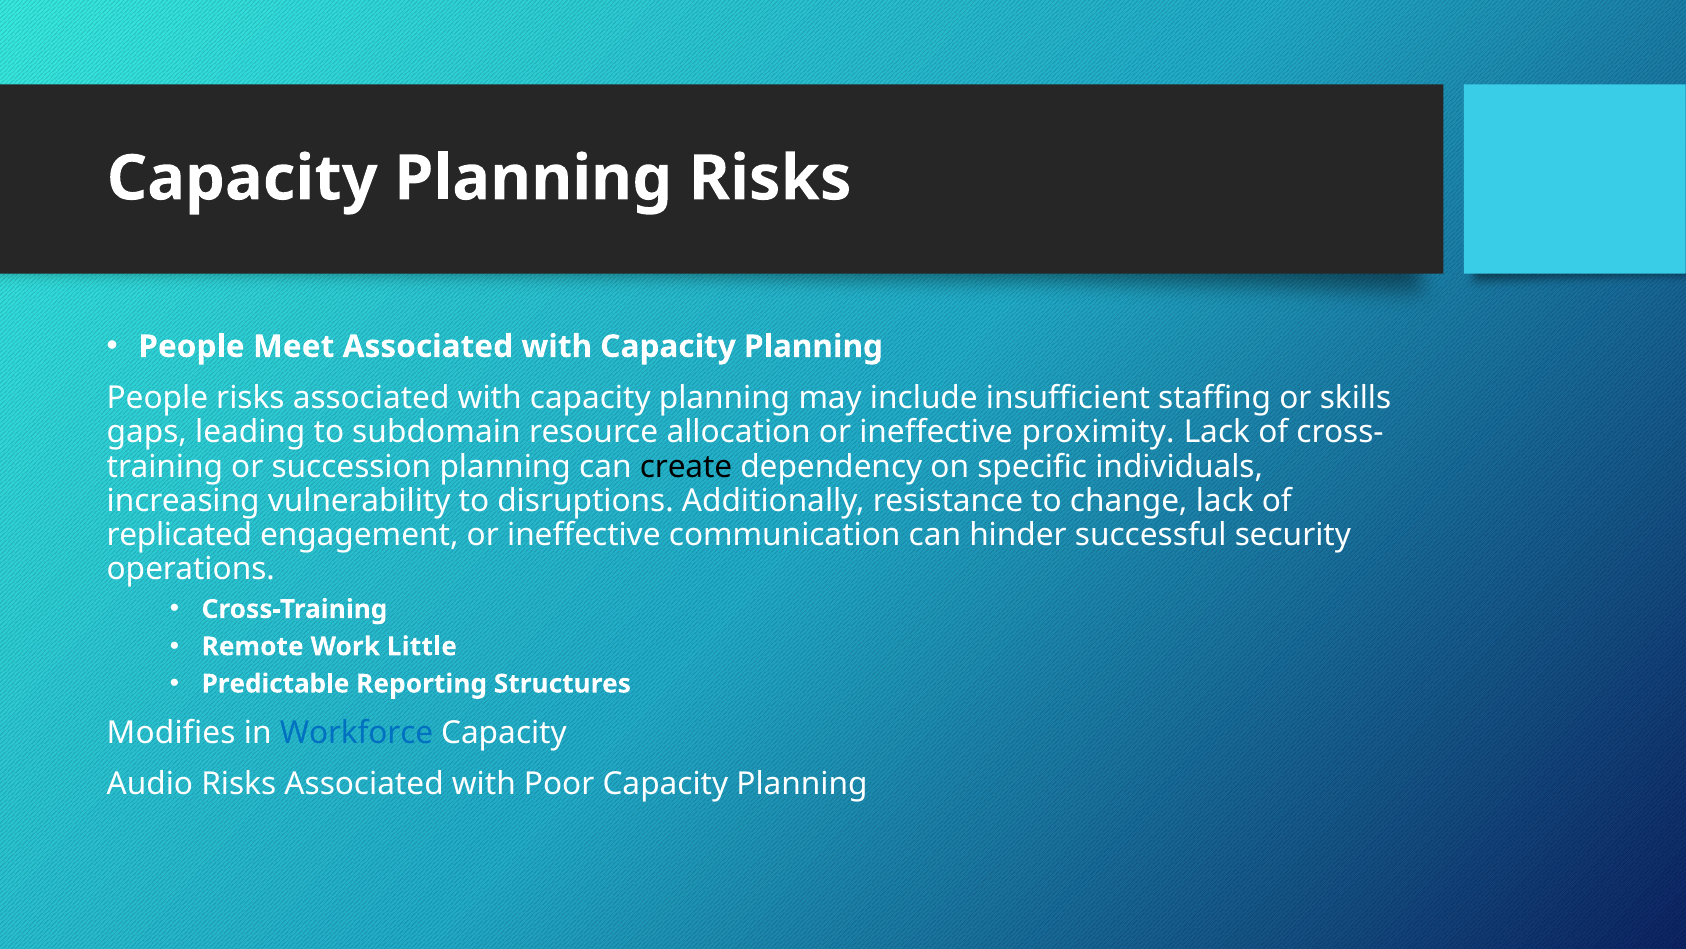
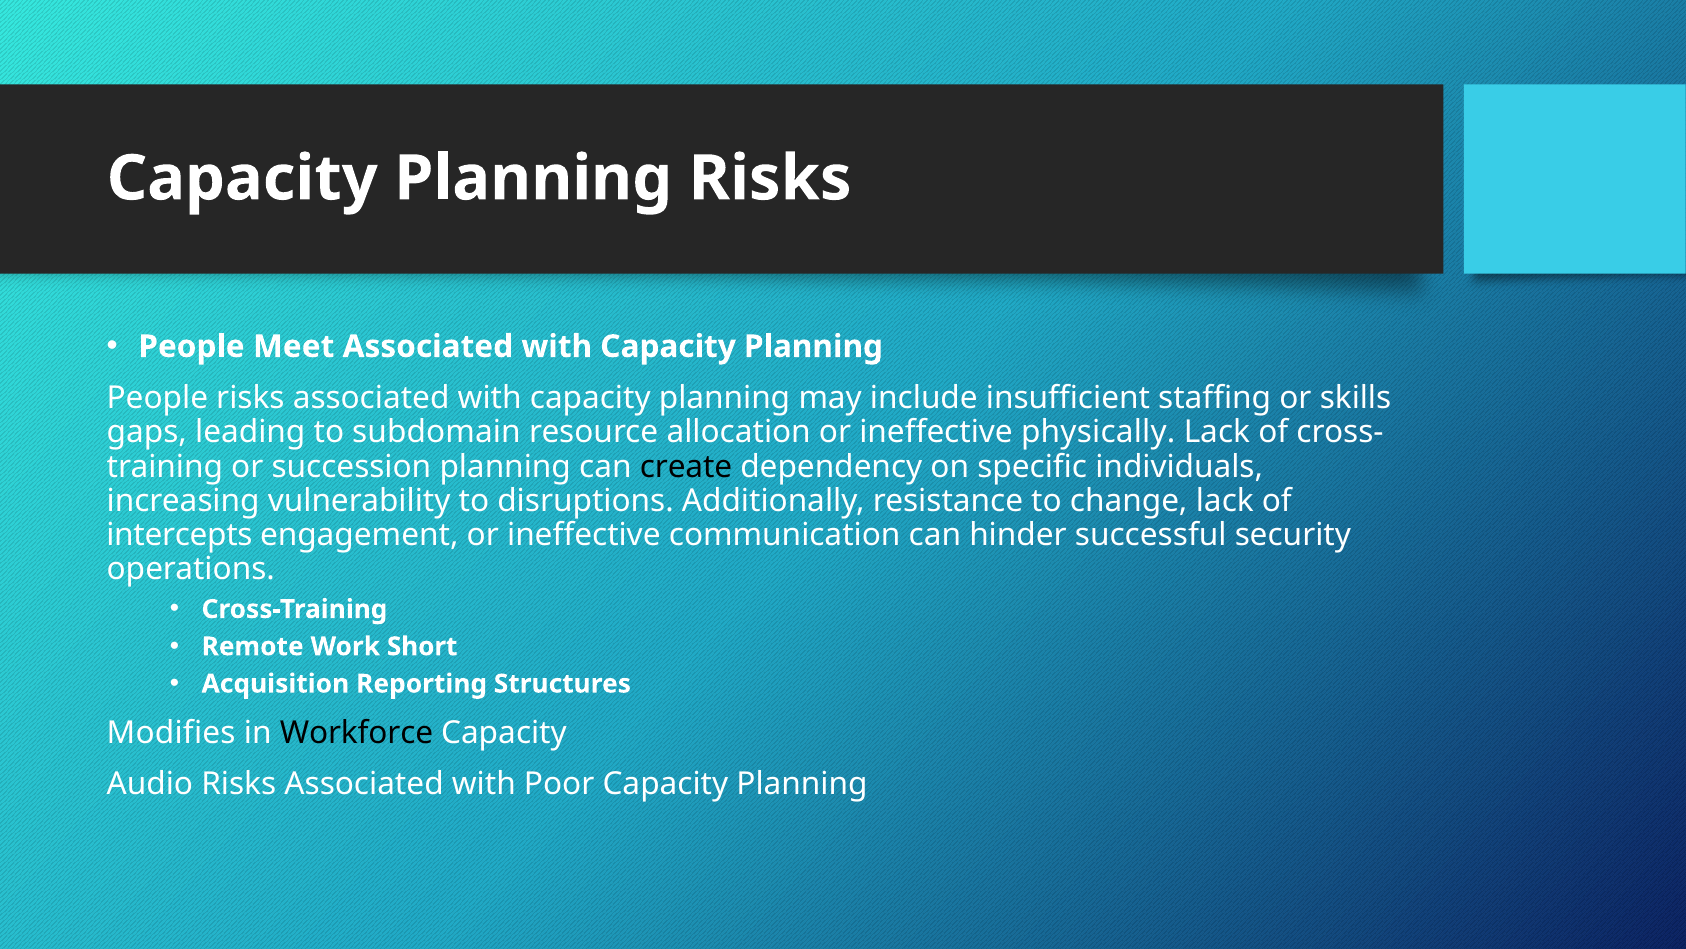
proximity: proximity -> physically
replicated: replicated -> intercepts
Little: Little -> Short
Predictable: Predictable -> Acquisition
Workforce colour: blue -> black
